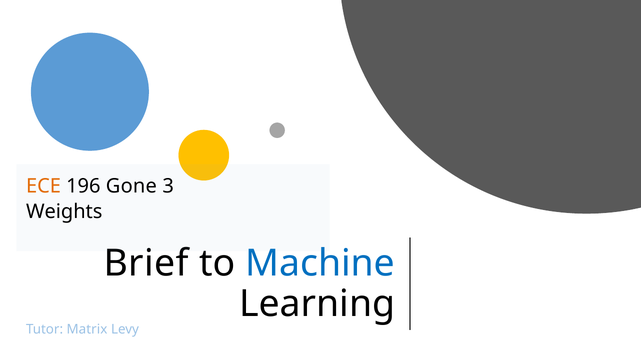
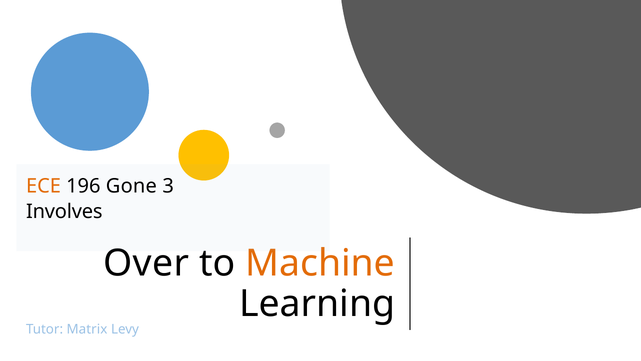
Weights: Weights -> Involves
Brief: Brief -> Over
Machine colour: blue -> orange
